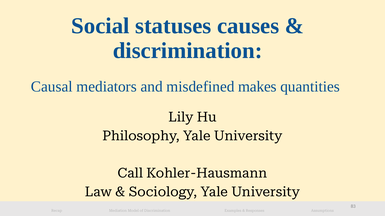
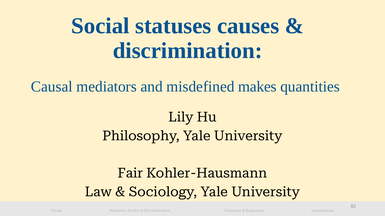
Call: Call -> Fair
